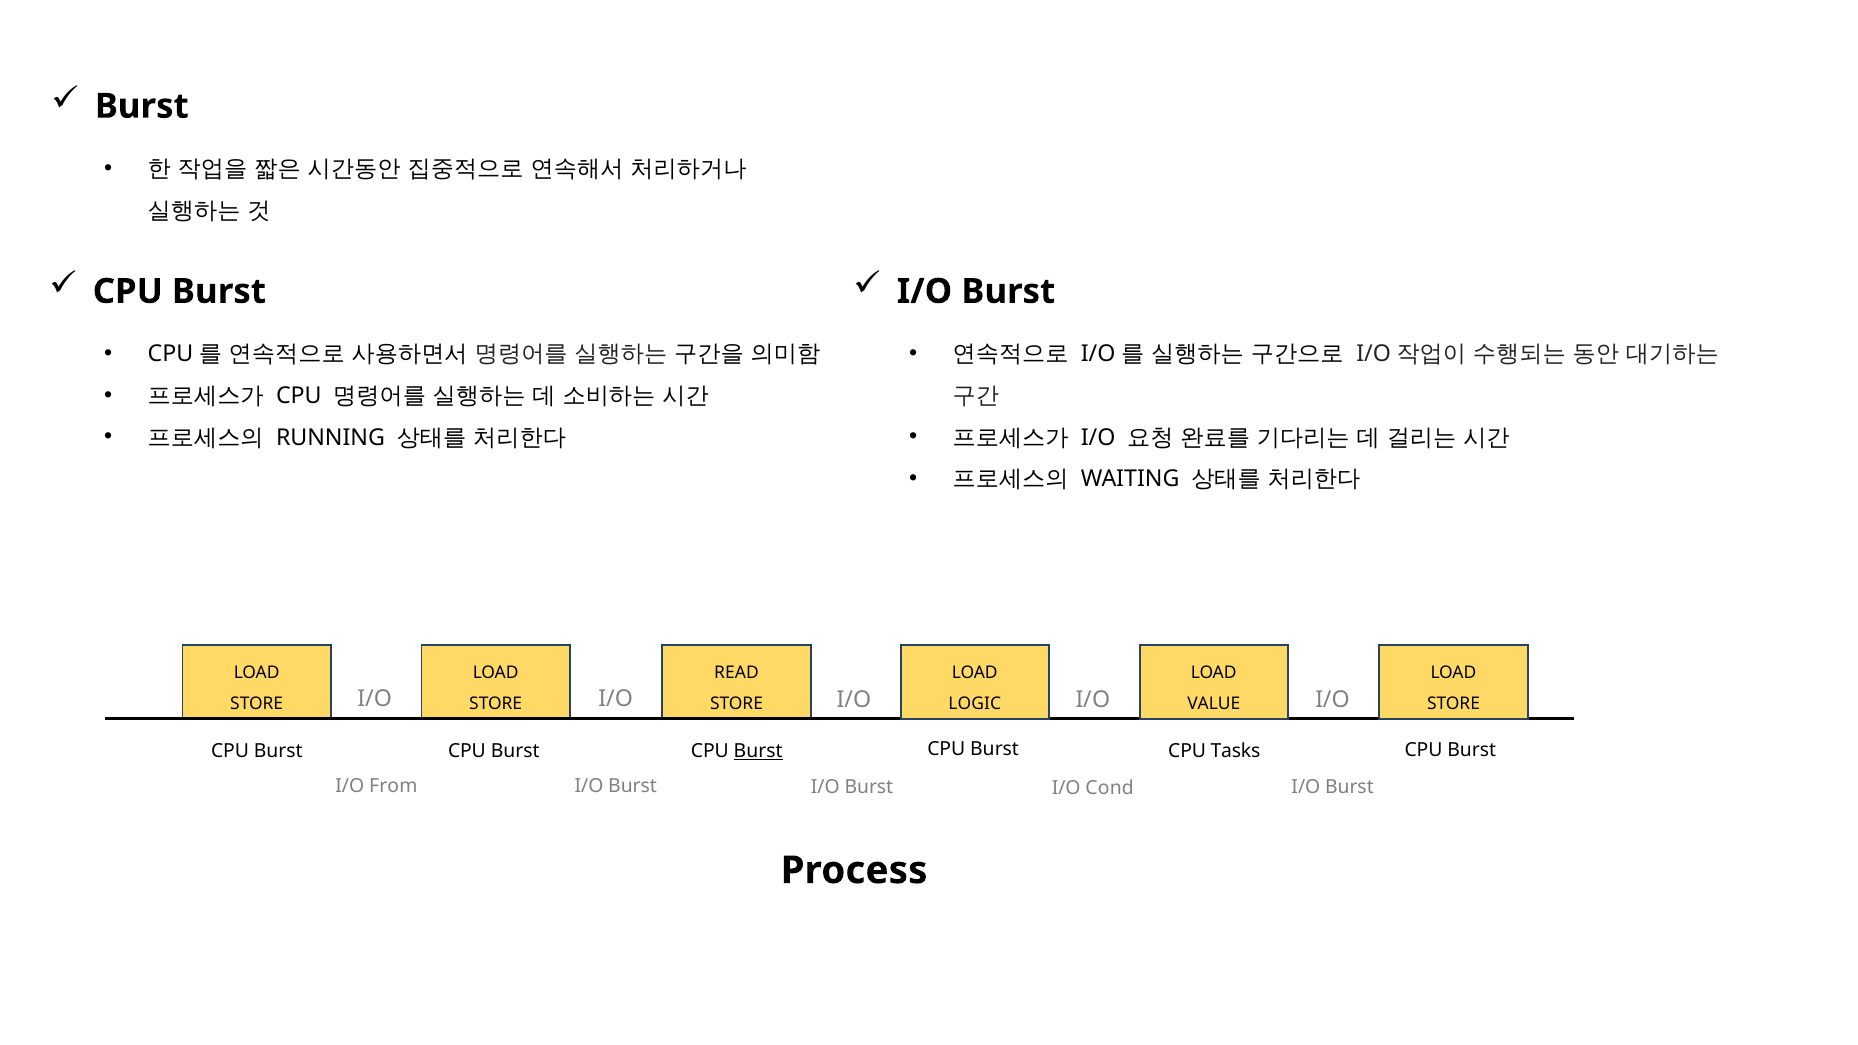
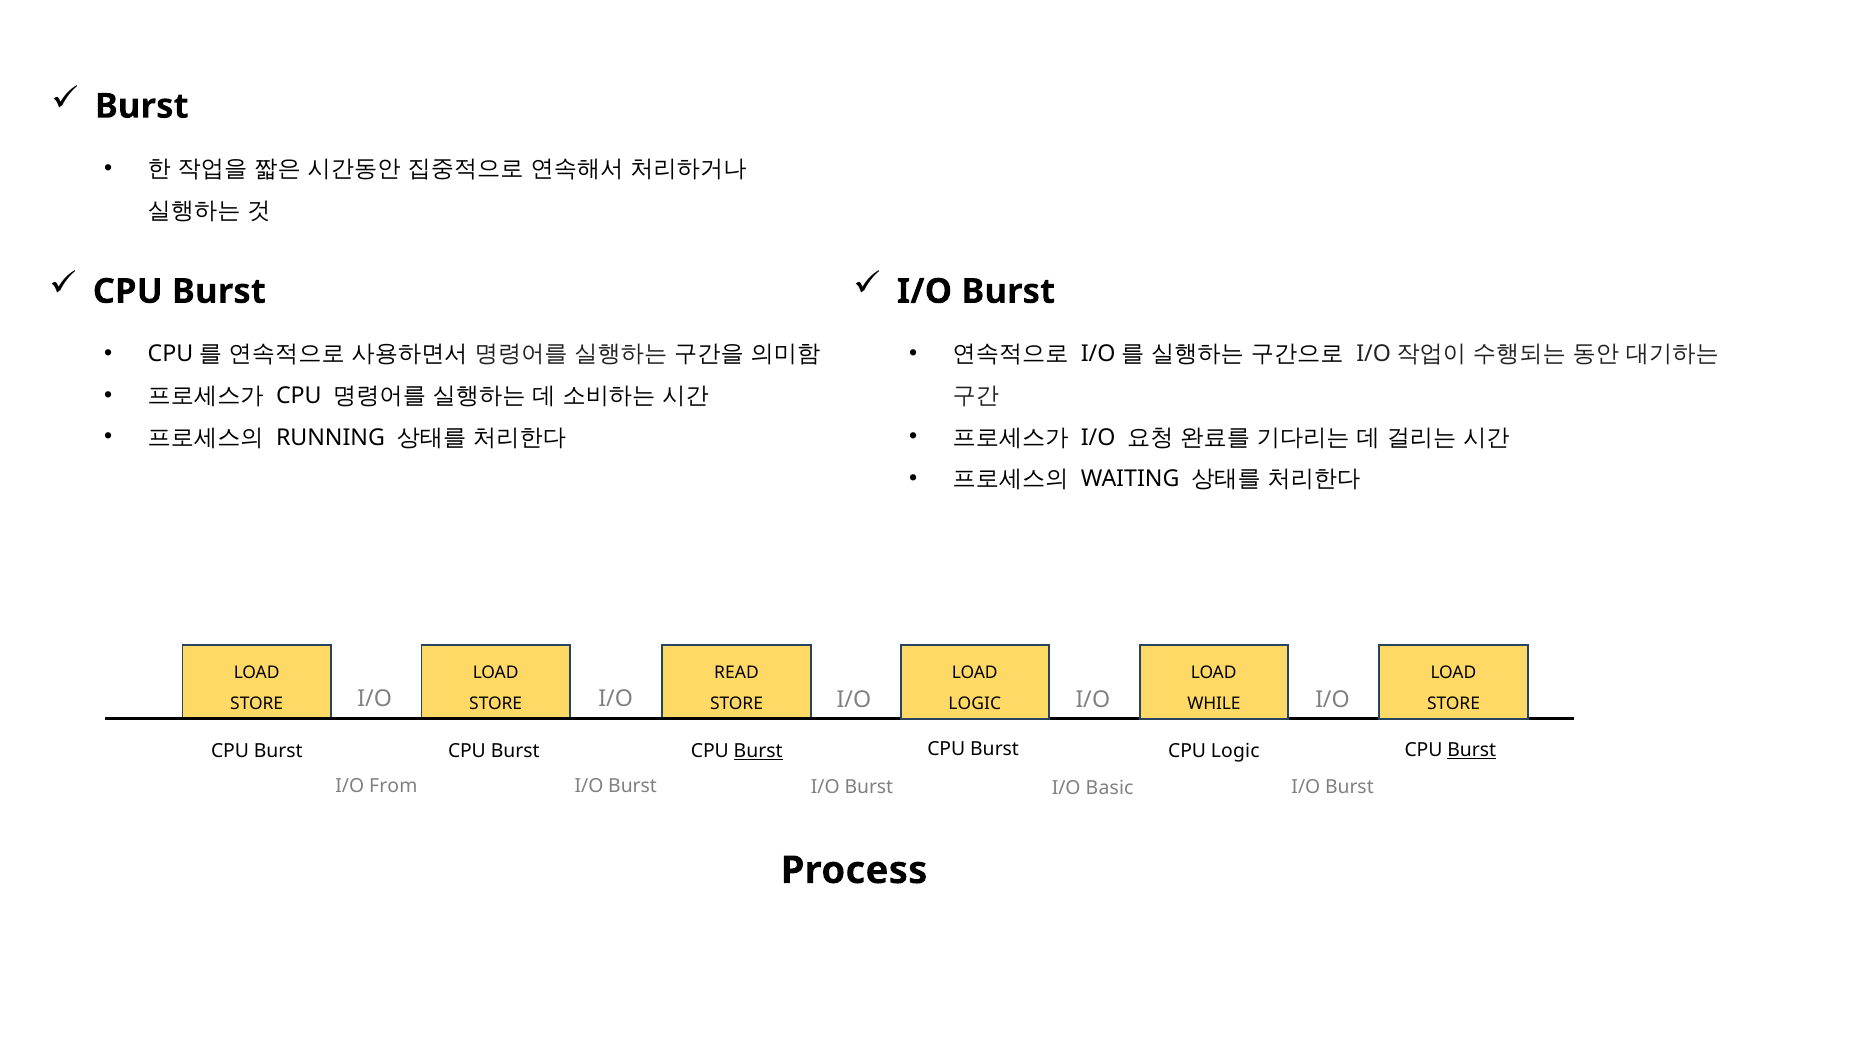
VALUE: VALUE -> WHILE
CPU Tasks: Tasks -> Logic
Burst at (1472, 750) underline: none -> present
Cond: Cond -> Basic
